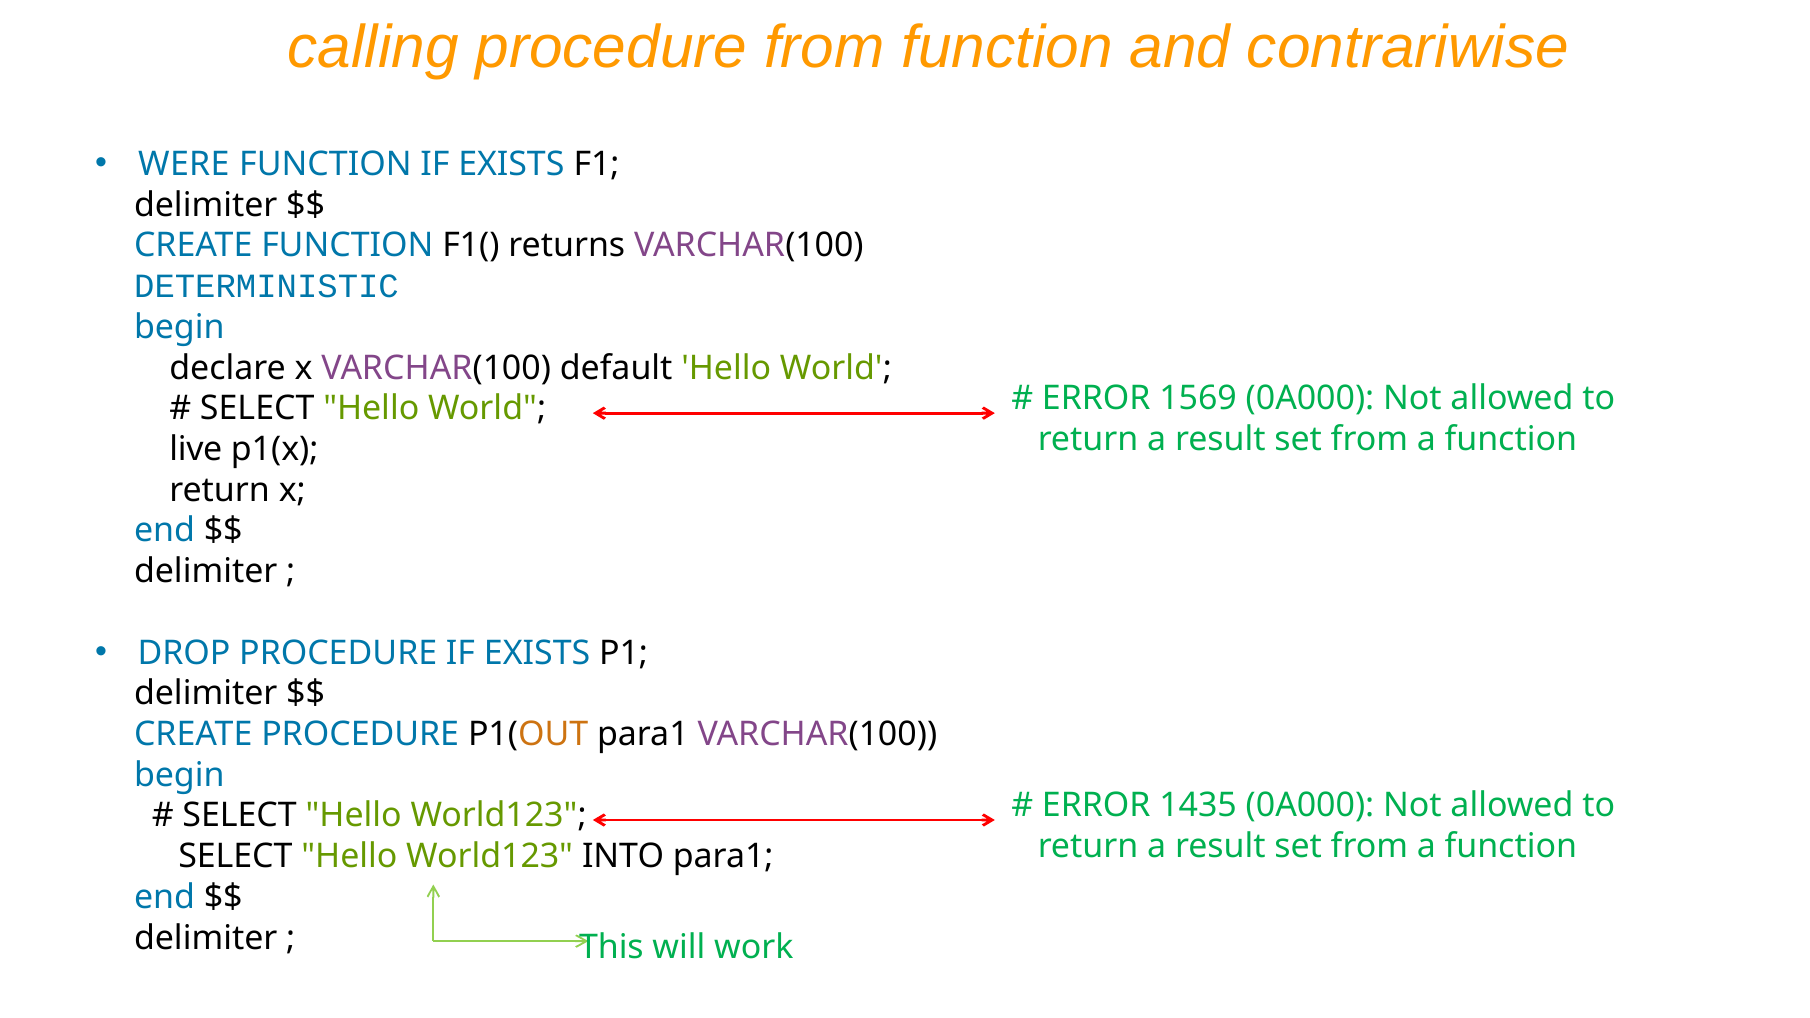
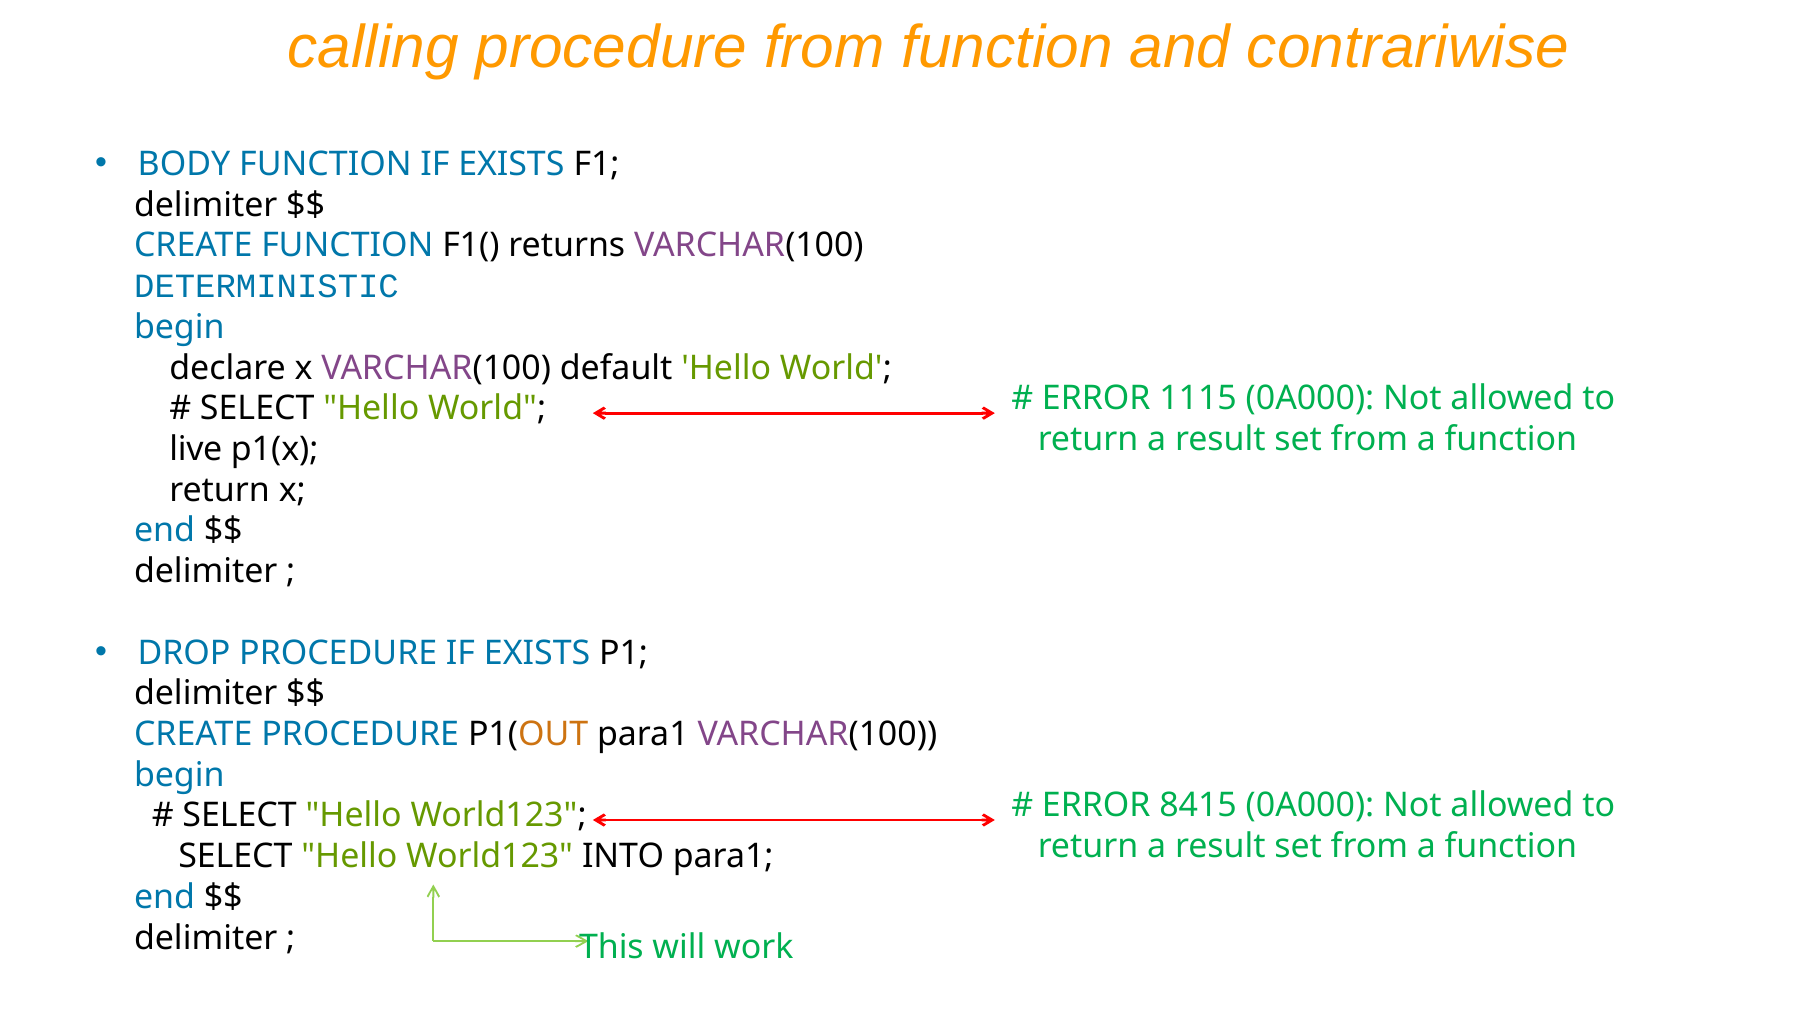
WERE: WERE -> BODY
1569: 1569 -> 1115
1435: 1435 -> 8415
